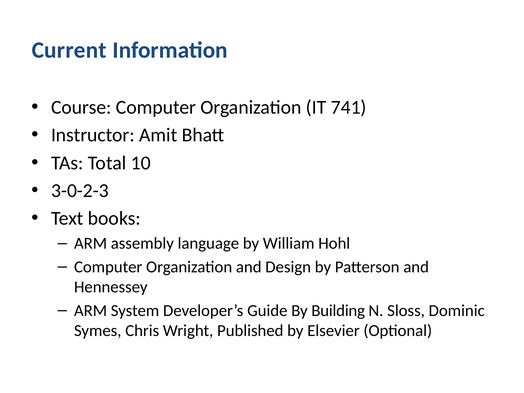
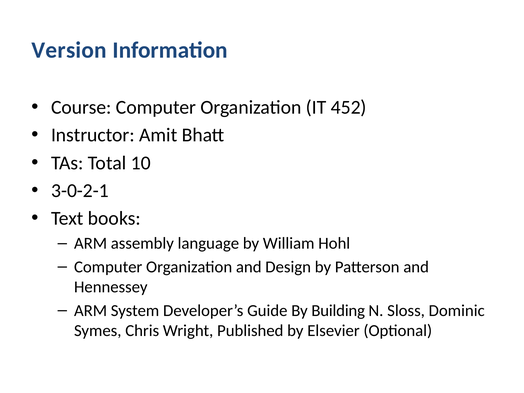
Current: Current -> Version
741: 741 -> 452
3-0-2-3: 3-0-2-3 -> 3-0-2-1
